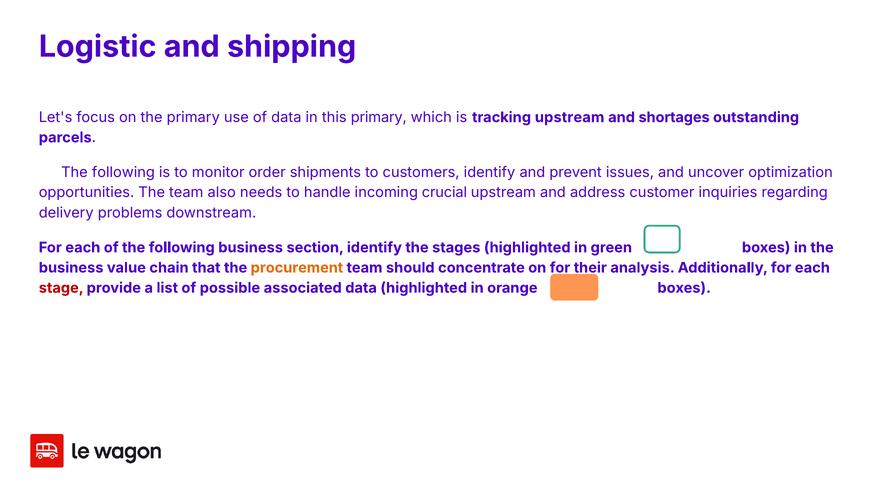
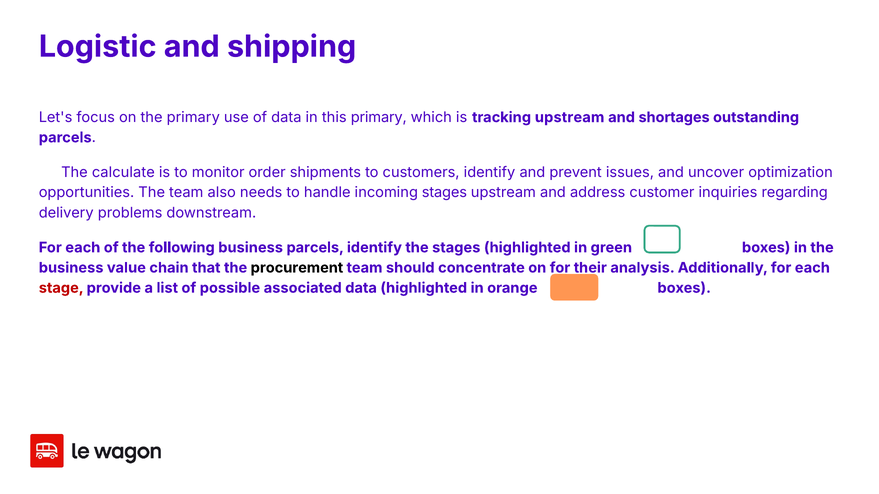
following at (123, 172): following -> calculate
incoming crucial: crucial -> stages
business section: section -> parcels
procurement colour: orange -> black
